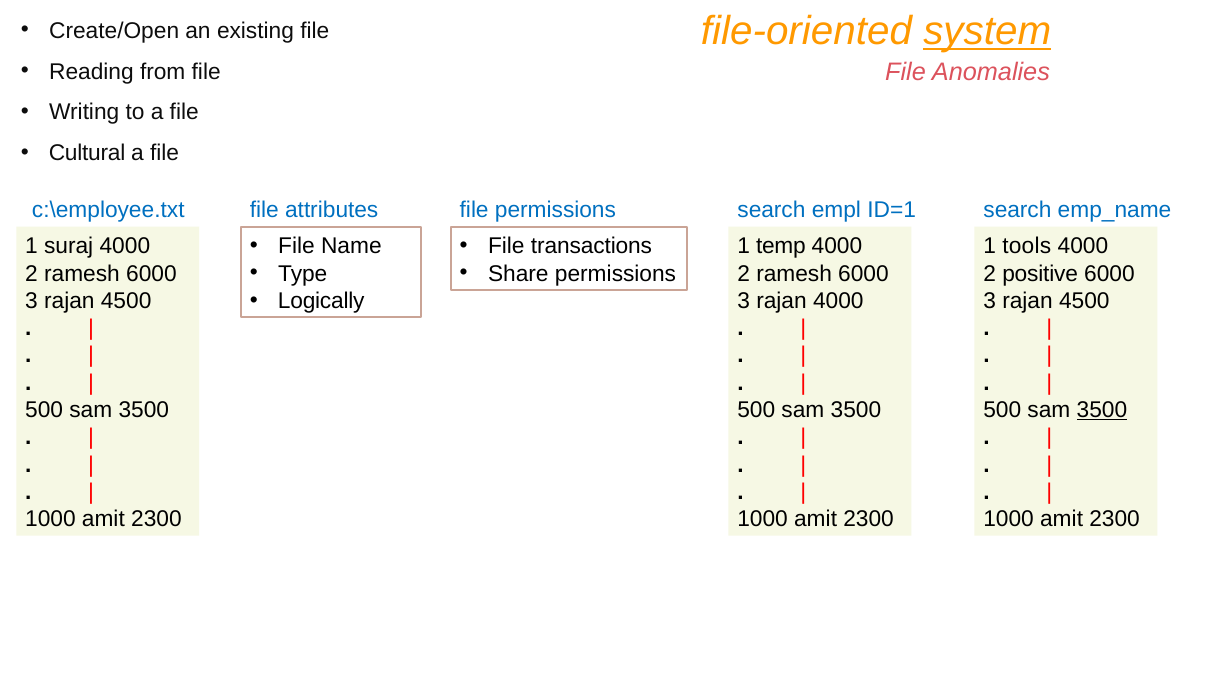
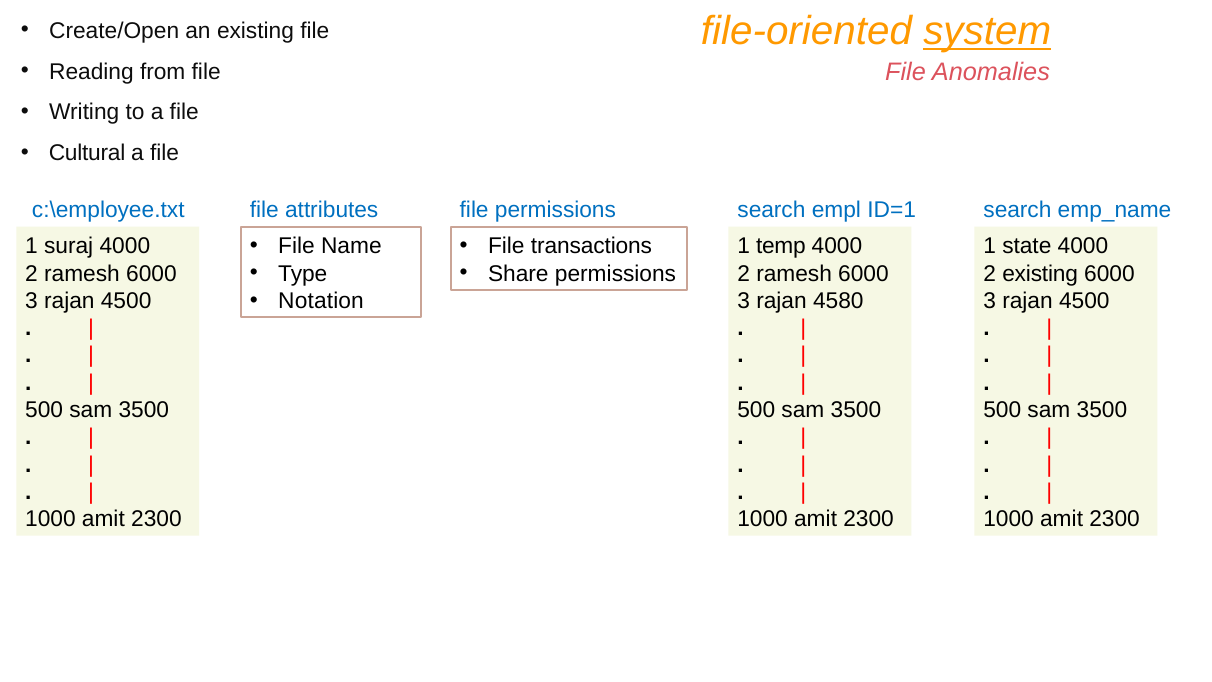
tools: tools -> state
2 positive: positive -> existing
Logically: Logically -> Notation
rajan 4000: 4000 -> 4580
3500 at (1102, 410) underline: present -> none
